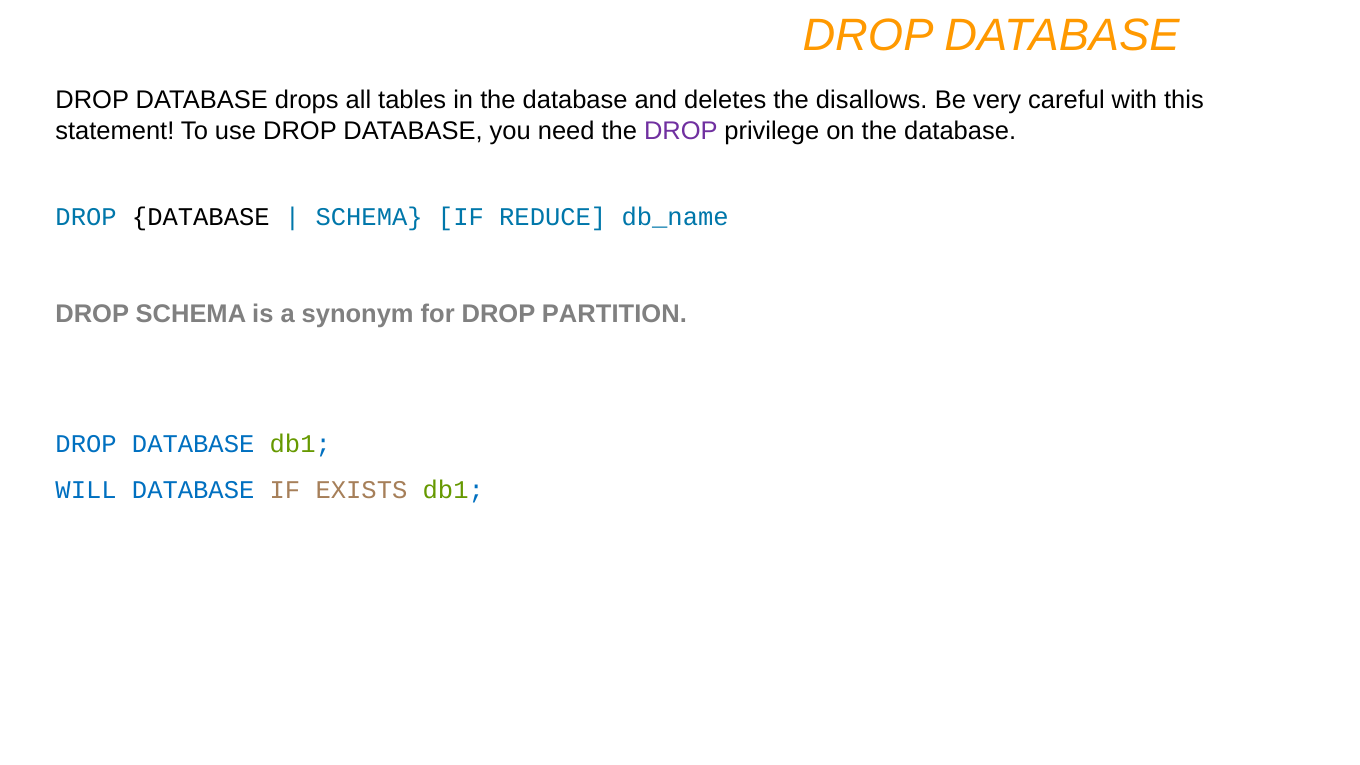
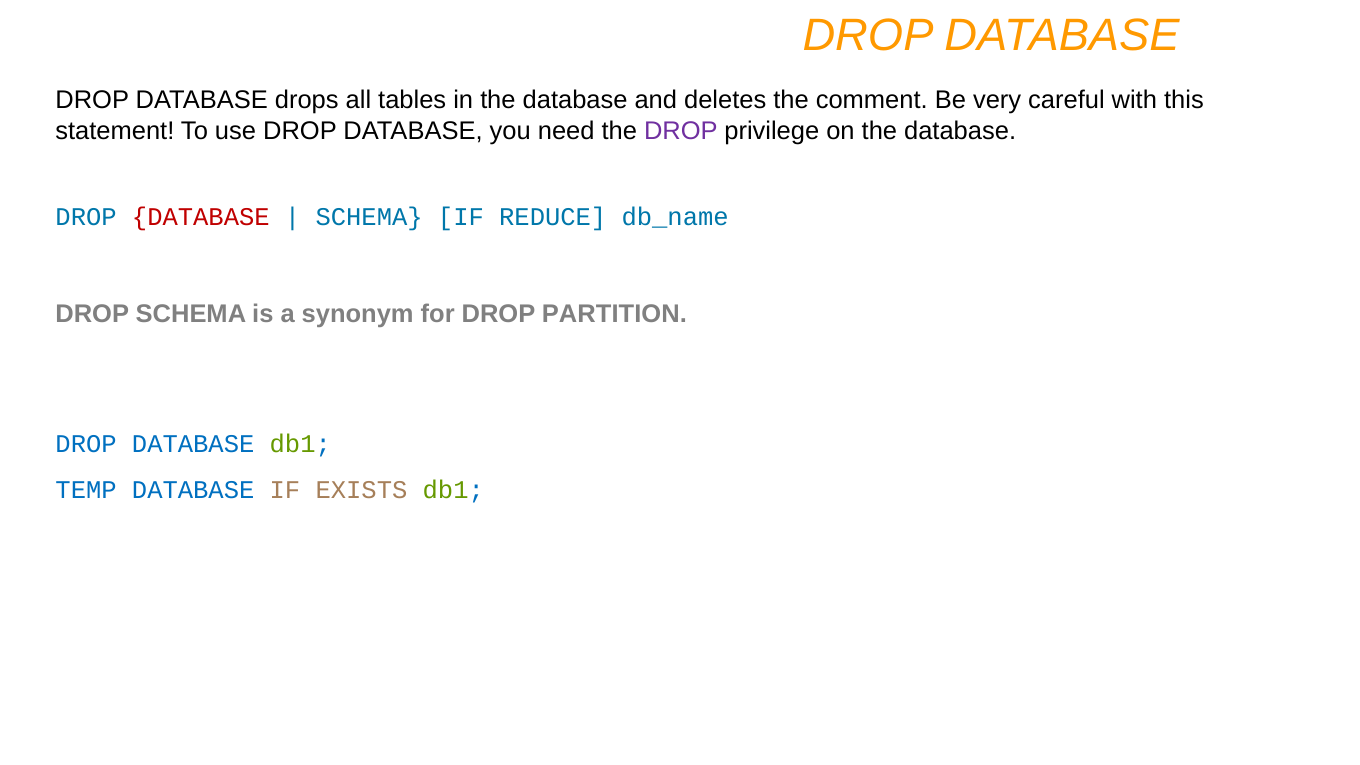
disallows: disallows -> comment
DATABASE at (201, 217) colour: black -> red
WILL: WILL -> TEMP
